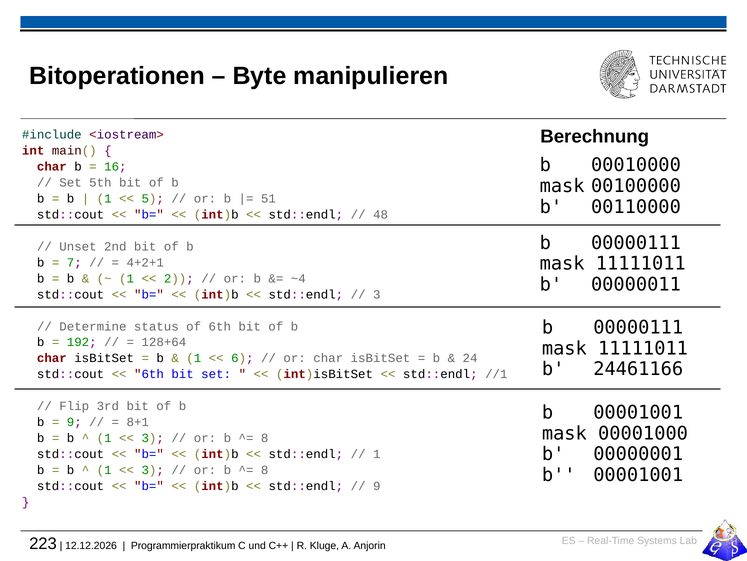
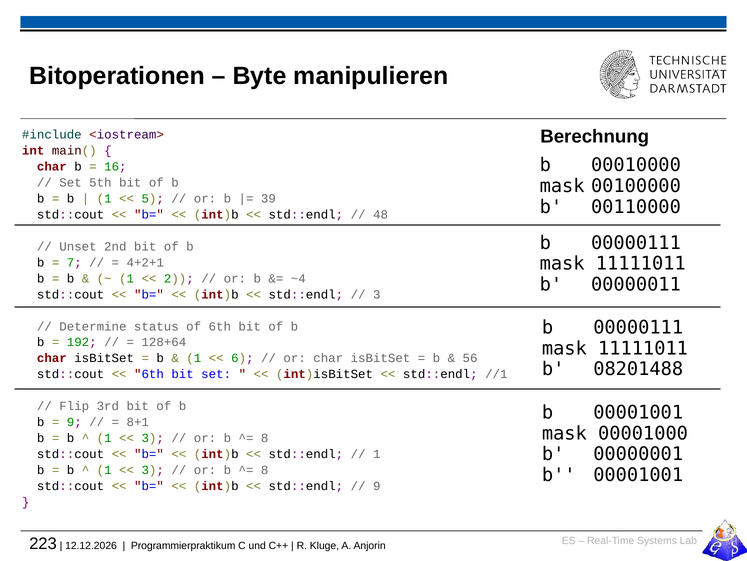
51: 51 -> 39
24: 24 -> 56
24461166: 24461166 -> 08201488
